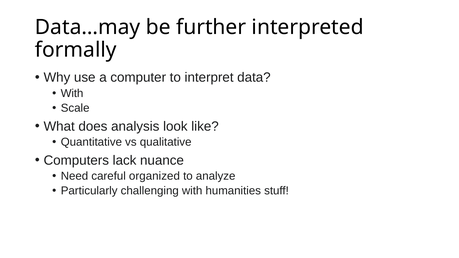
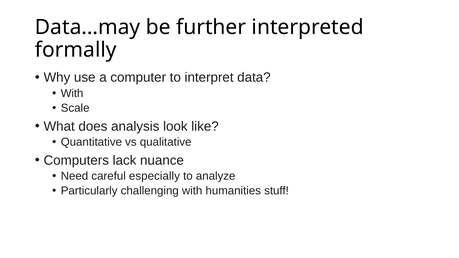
organized: organized -> especially
